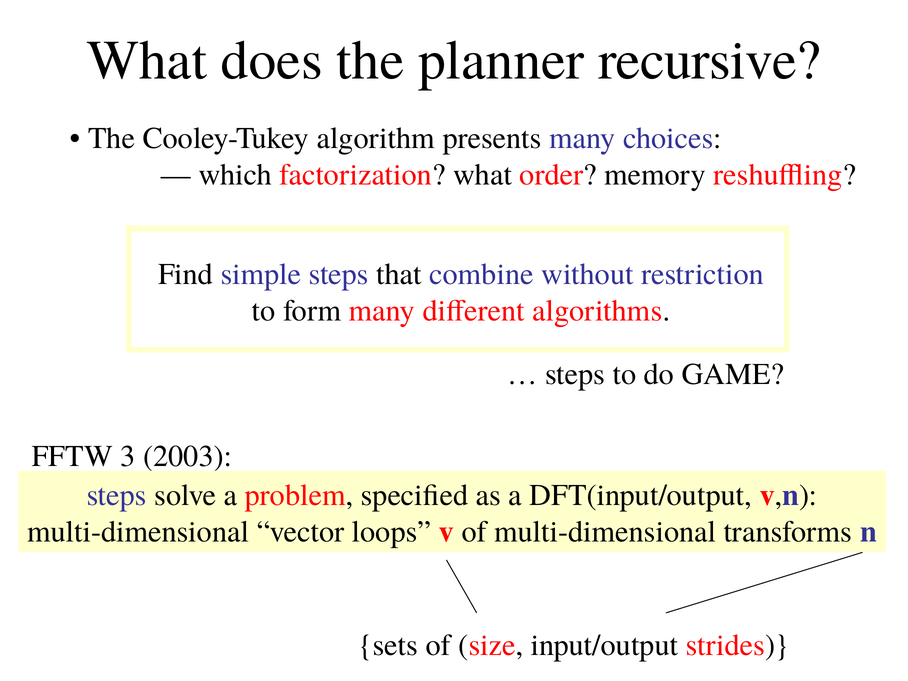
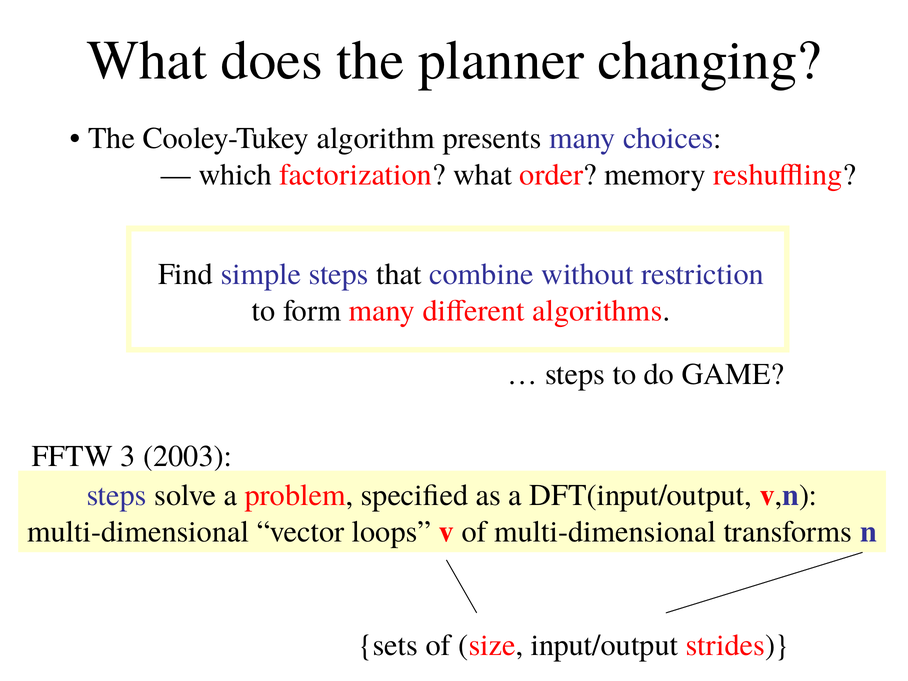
recursive: recursive -> changing
